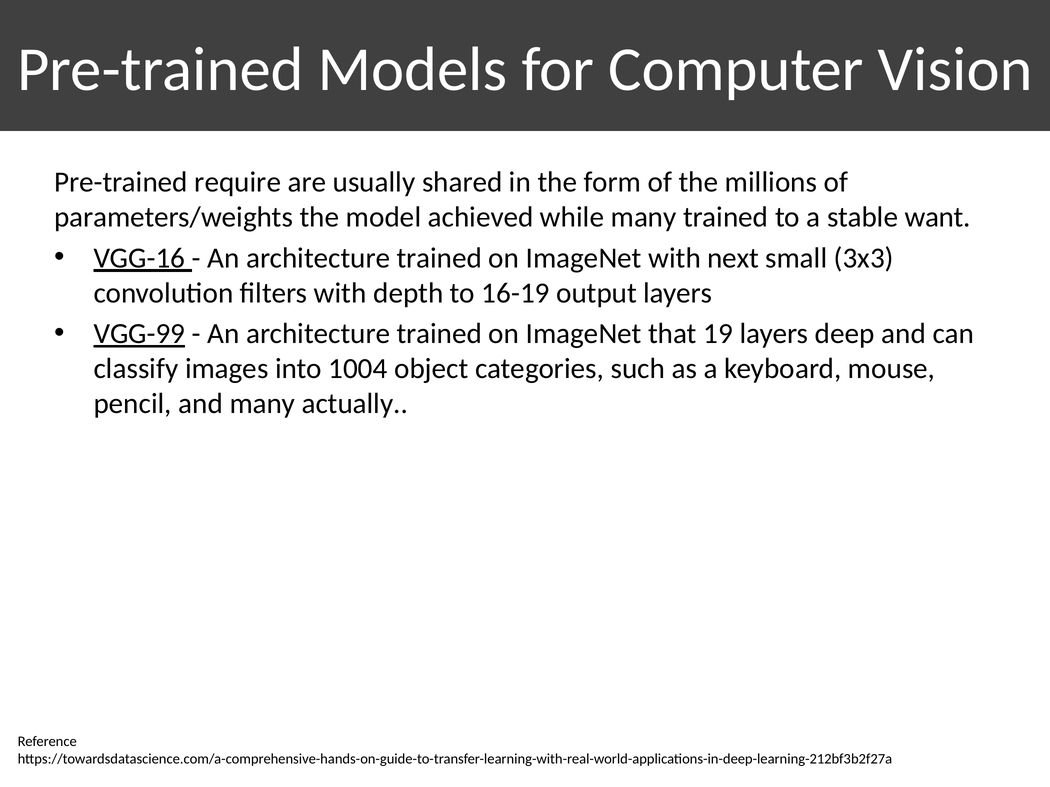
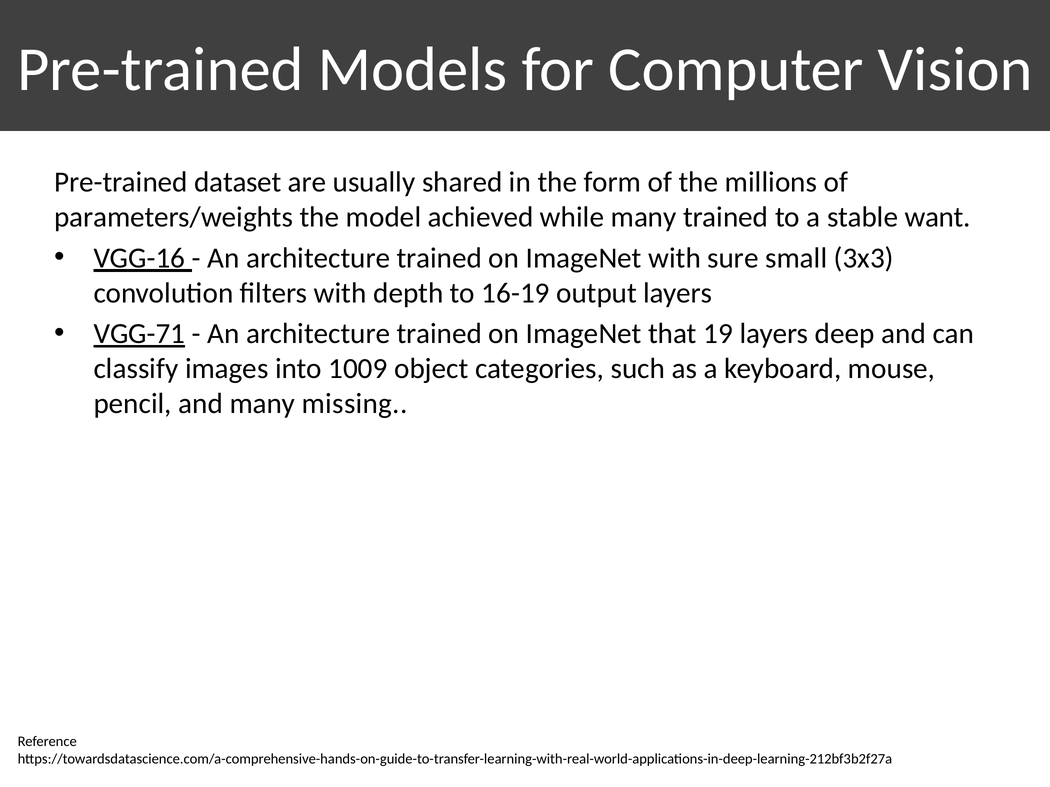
require: require -> dataset
next: next -> sure
VGG-99: VGG-99 -> VGG-71
1004: 1004 -> 1009
actually: actually -> missing
